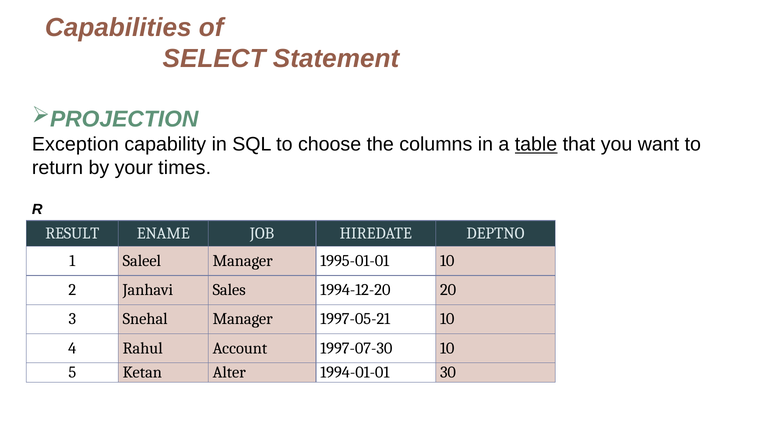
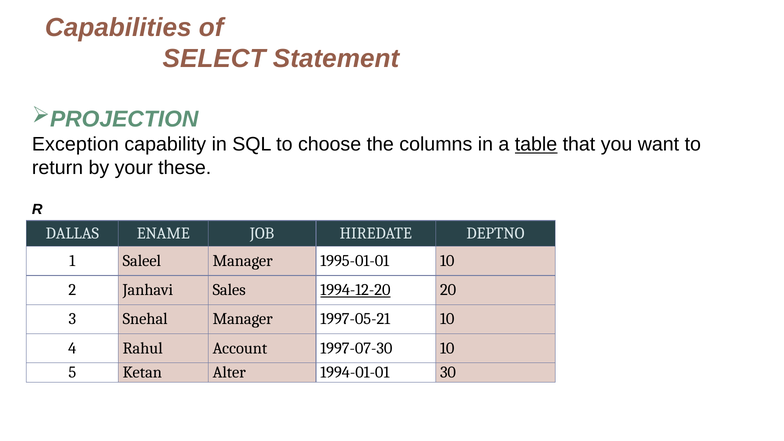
times: times -> these
RESULT: RESULT -> DALLAS
1994-12-20 underline: none -> present
